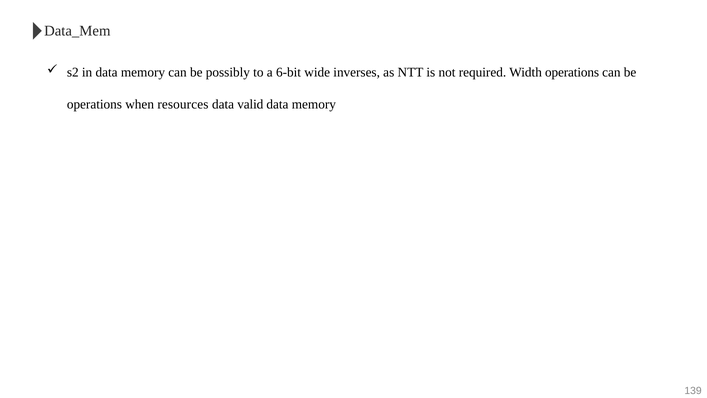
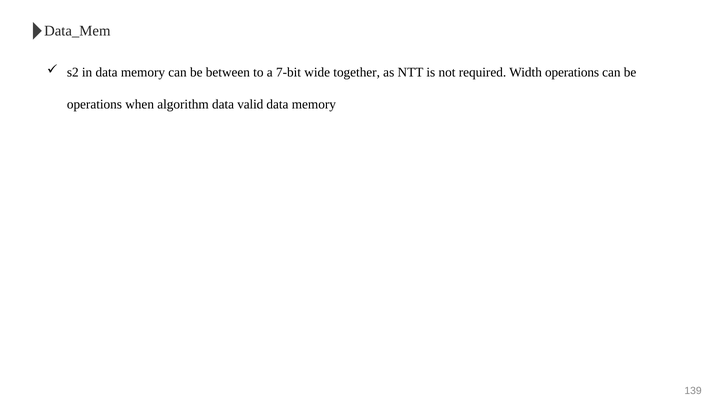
possibly: possibly -> between
6-bit: 6-bit -> 7-bit
inverses: inverses -> together
resources: resources -> algorithm
